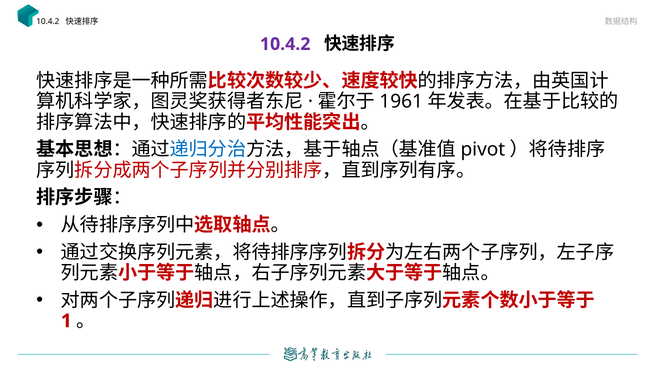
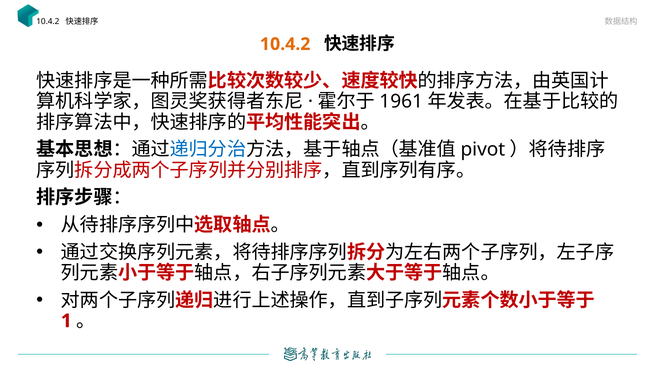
10.4.2 at (285, 44) colour: purple -> orange
